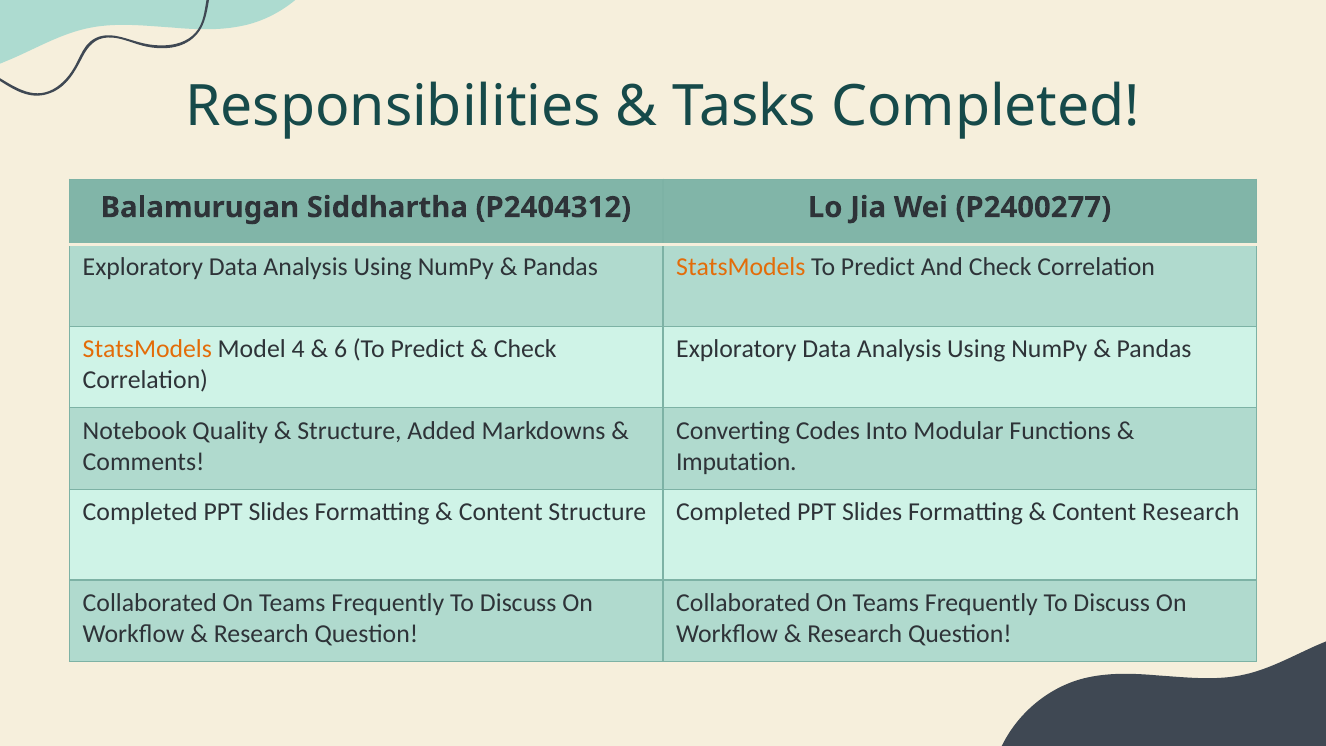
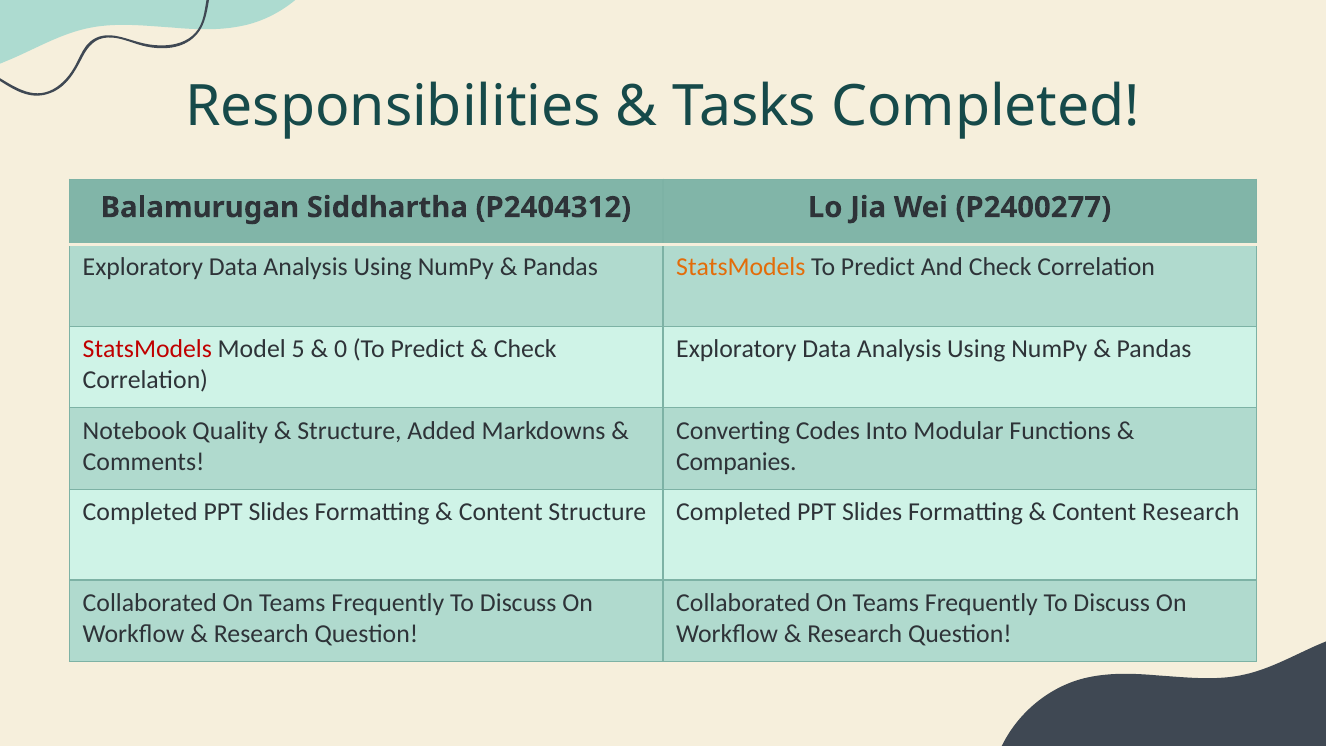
StatsModels at (147, 349) colour: orange -> red
4: 4 -> 5
6: 6 -> 0
Imputation: Imputation -> Companies
